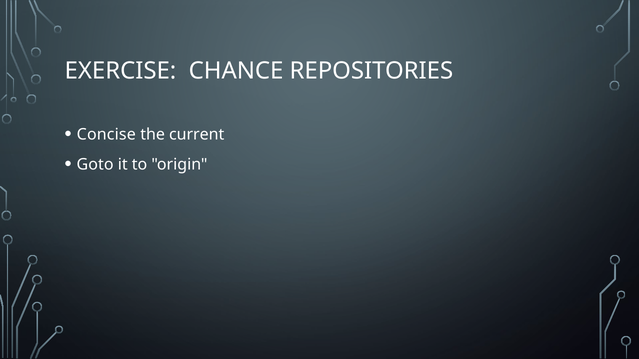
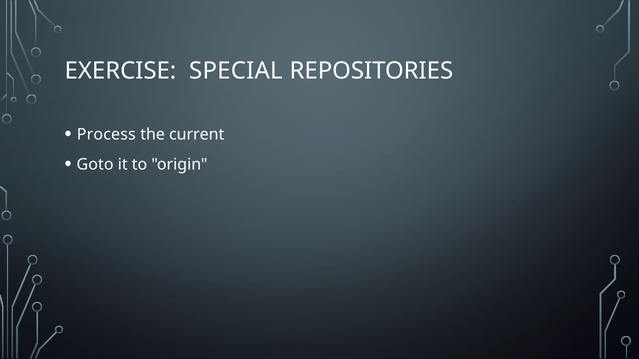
CHANCE: CHANCE -> SPECIAL
Concise: Concise -> Process
